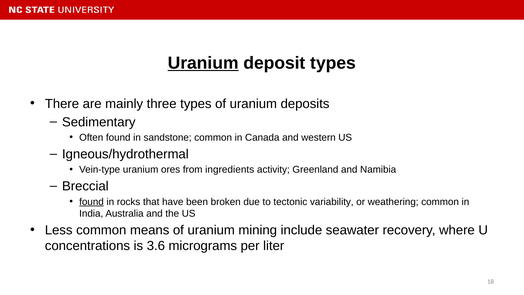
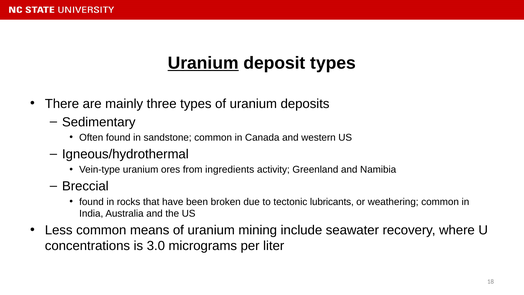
found at (92, 202) underline: present -> none
variability: variability -> lubricants
3.6: 3.6 -> 3.0
